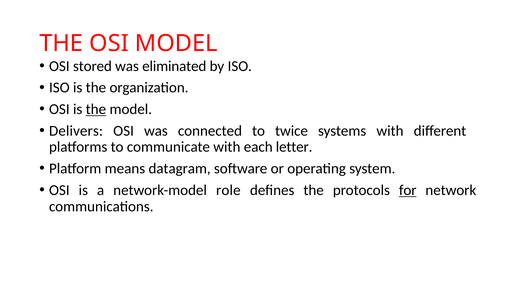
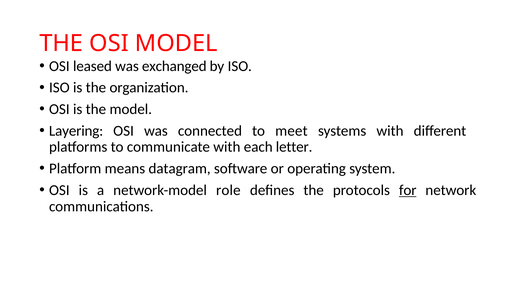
stored: stored -> leased
eliminated: eliminated -> exchanged
the at (96, 109) underline: present -> none
Delivers: Delivers -> Layering
twice: twice -> meet
